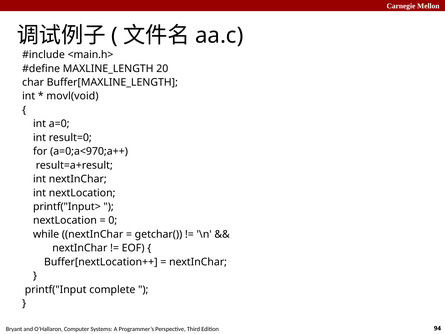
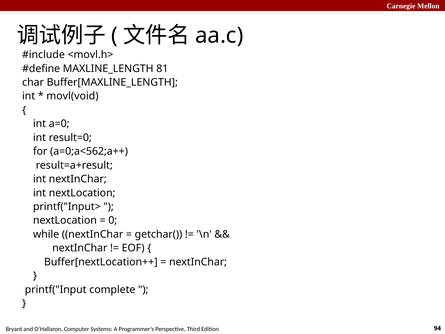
<main.h>: <main.h> -> <movl.h>
20: 20 -> 81
a=0;a<970;a++: a=0;a<970;a++ -> a=0;a<562;a++
